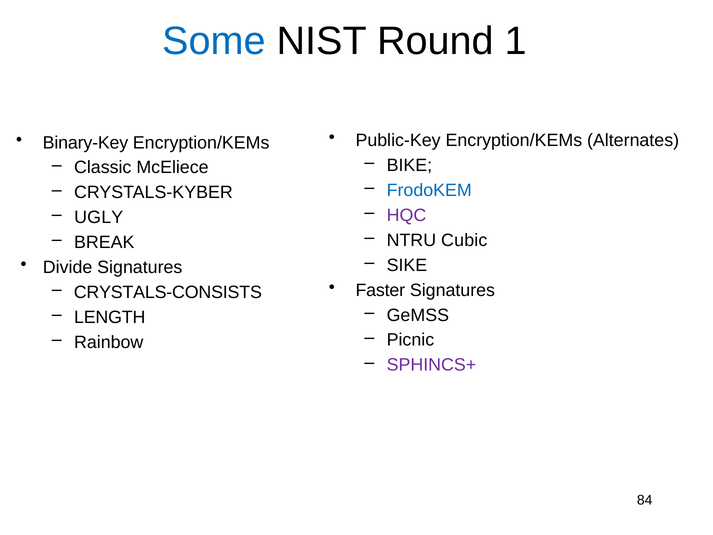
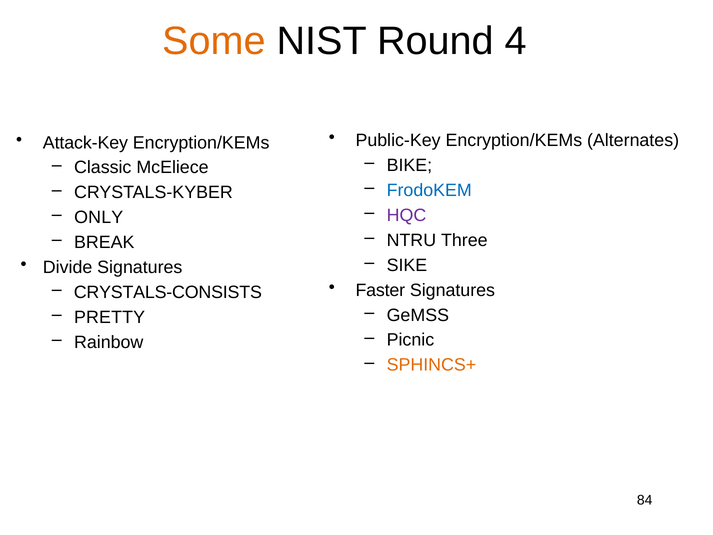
Some colour: blue -> orange
1: 1 -> 4
Binary-Key: Binary-Key -> Attack-Key
UGLY: UGLY -> ONLY
Cubic: Cubic -> Three
LENGTH: LENGTH -> PRETTY
SPHINCS+ colour: purple -> orange
